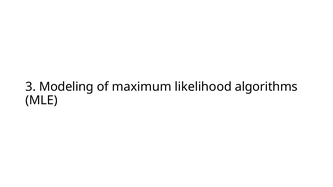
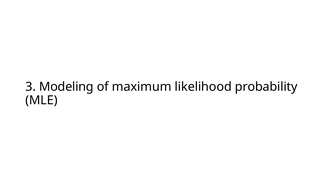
algorithms: algorithms -> probability
